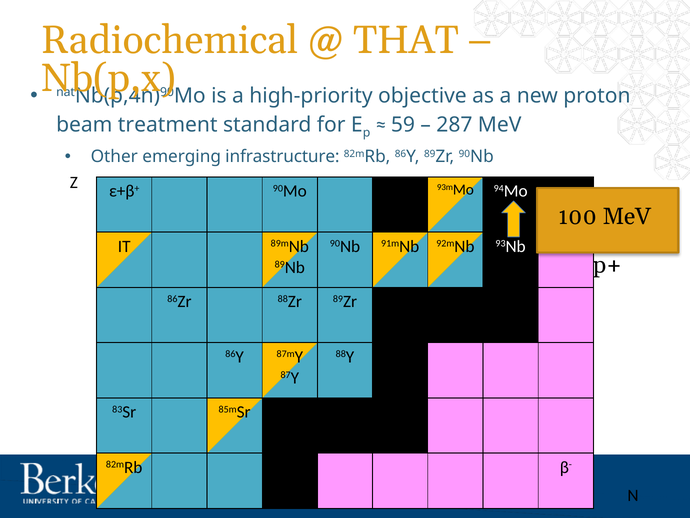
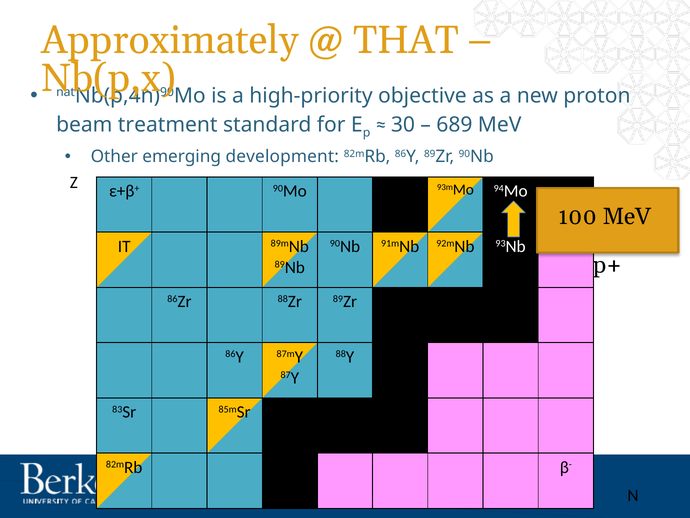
Radiochemical: Radiochemical -> Approximately
59: 59 -> 30
287: 287 -> 689
infrastructure: infrastructure -> development
